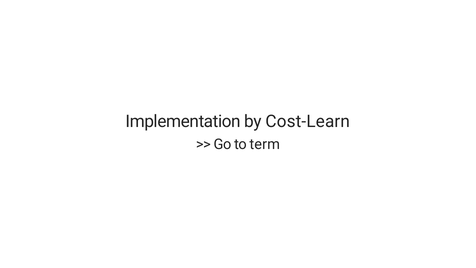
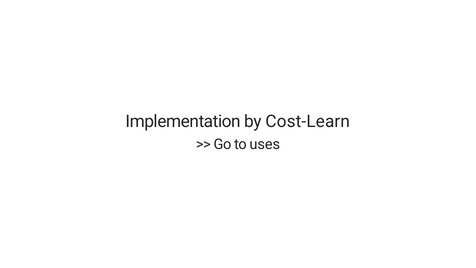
term: term -> uses
